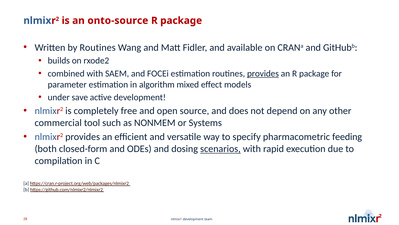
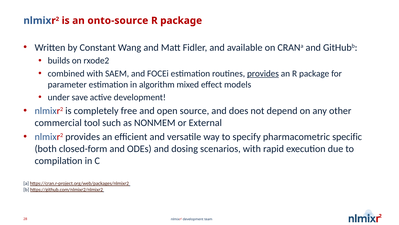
by Routines: Routines -> Constant
Systems: Systems -> External
feeding: feeding -> specific
scenarios underline: present -> none
